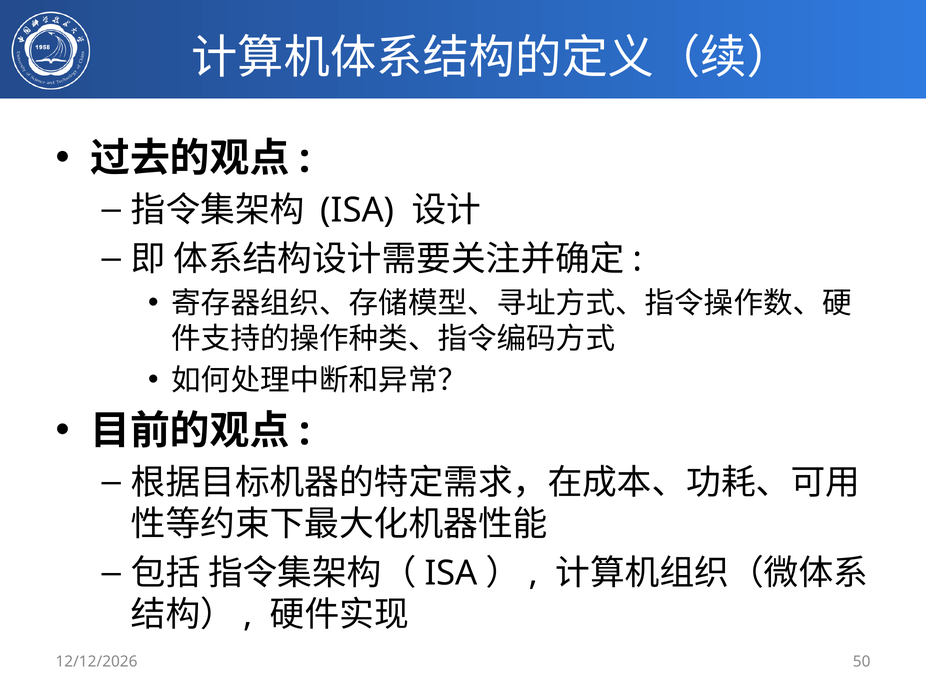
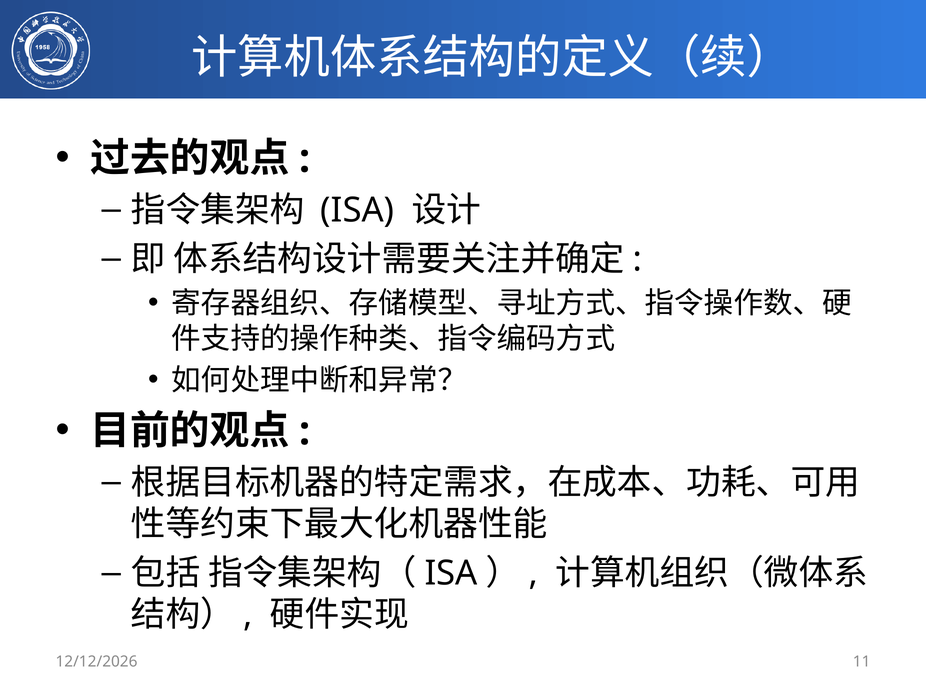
50: 50 -> 11
